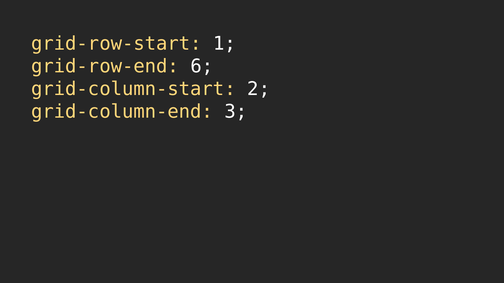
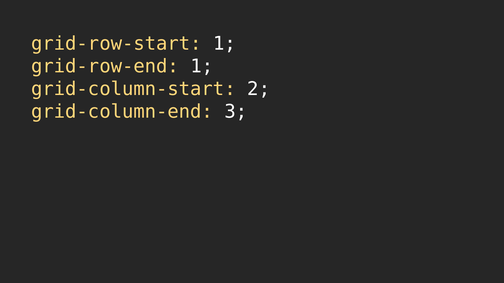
grid-row-end 6: 6 -> 1
